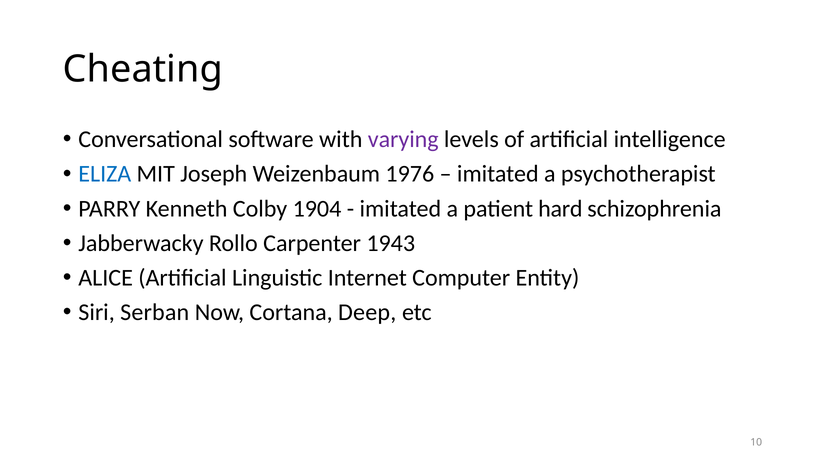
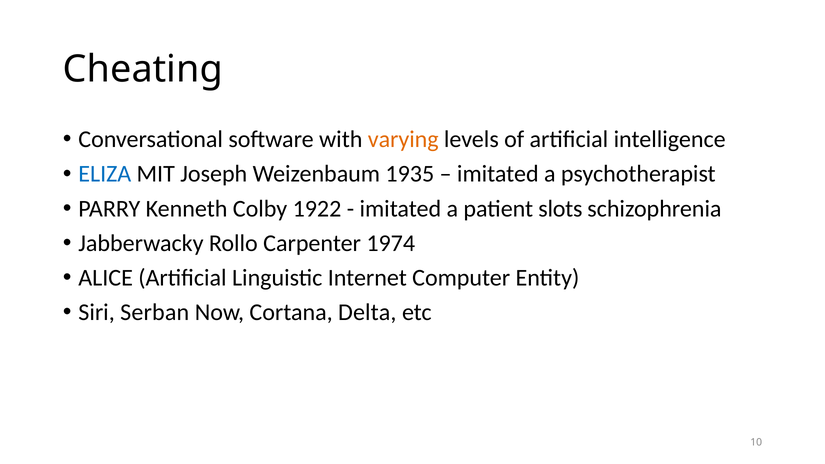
varying colour: purple -> orange
1976: 1976 -> 1935
1904: 1904 -> 1922
hard: hard -> slots
1943: 1943 -> 1974
Deep: Deep -> Delta
